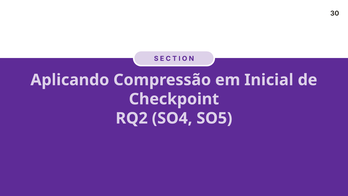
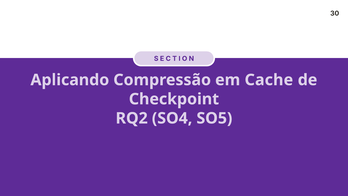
Inicial: Inicial -> Cache
